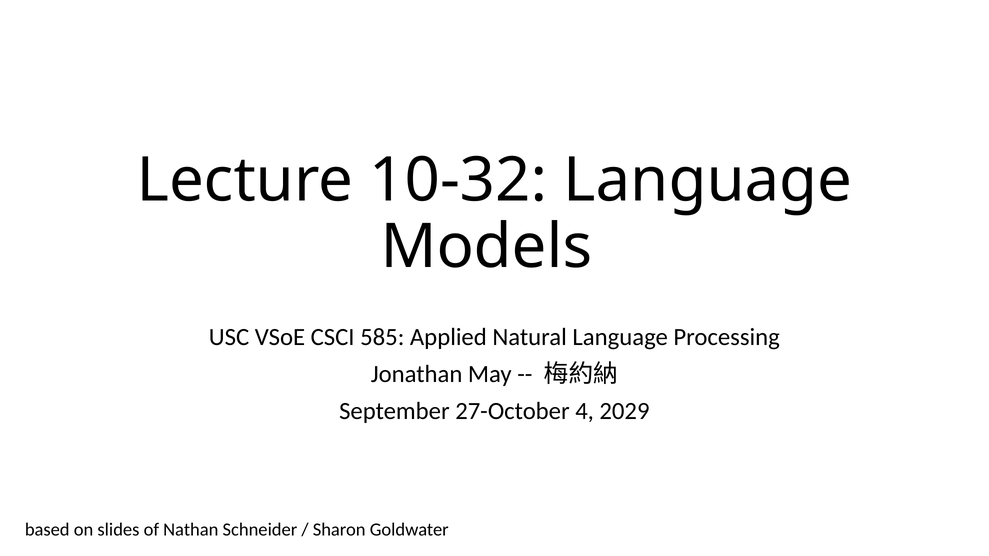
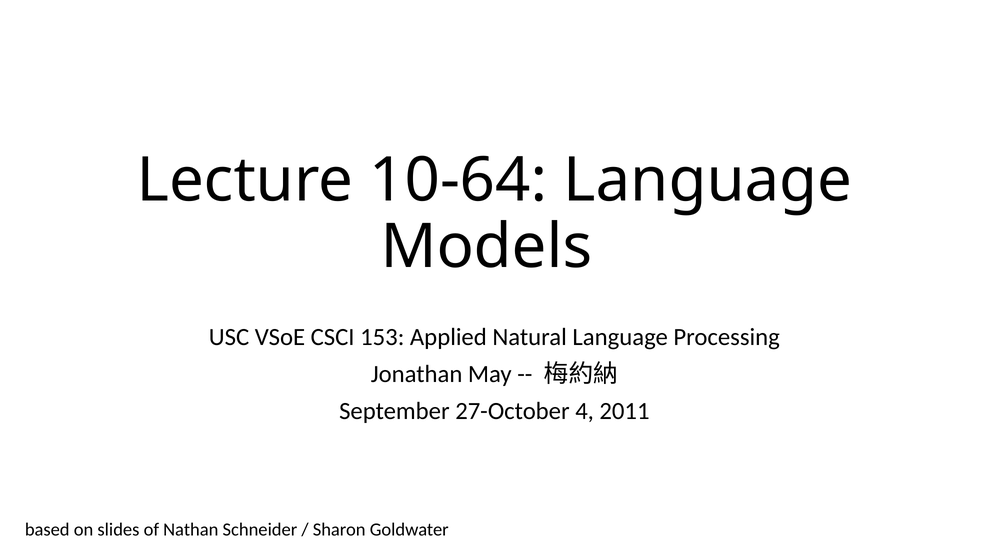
10-32: 10-32 -> 10-64
585: 585 -> 153
2029: 2029 -> 2011
